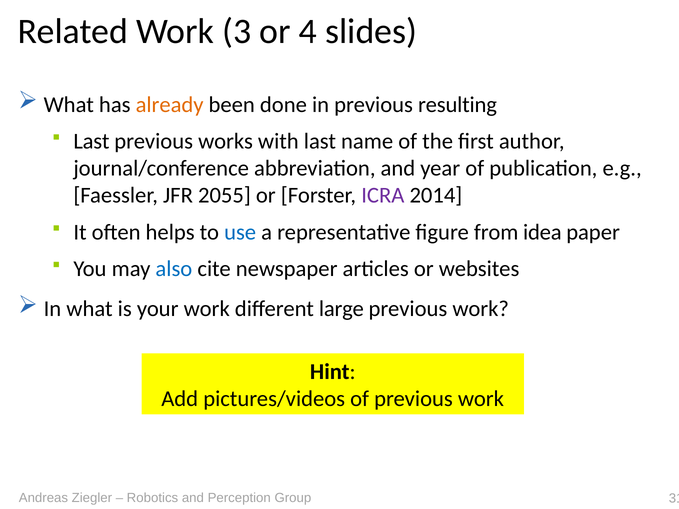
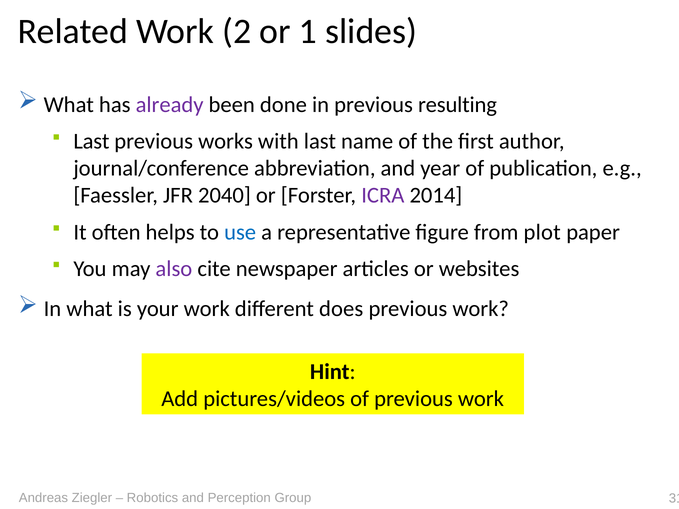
3: 3 -> 2
4: 4 -> 1
already colour: orange -> purple
2055: 2055 -> 2040
idea: idea -> plot
also colour: blue -> purple
large: large -> does
